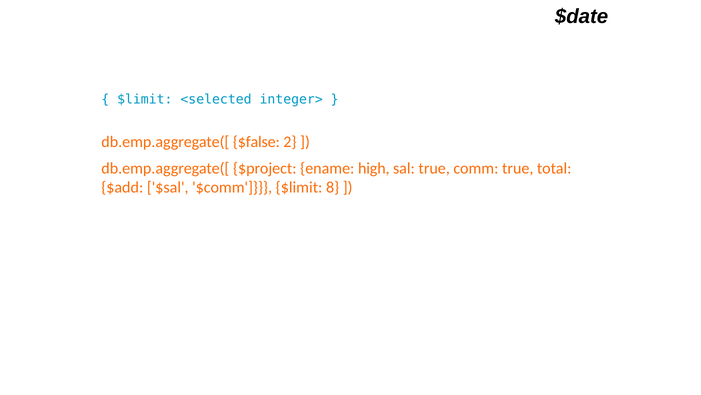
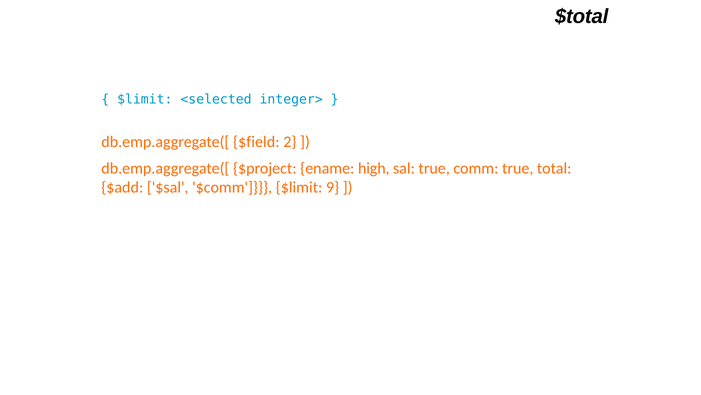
$date: $date -> $total
$false: $false -> $field
8: 8 -> 9
